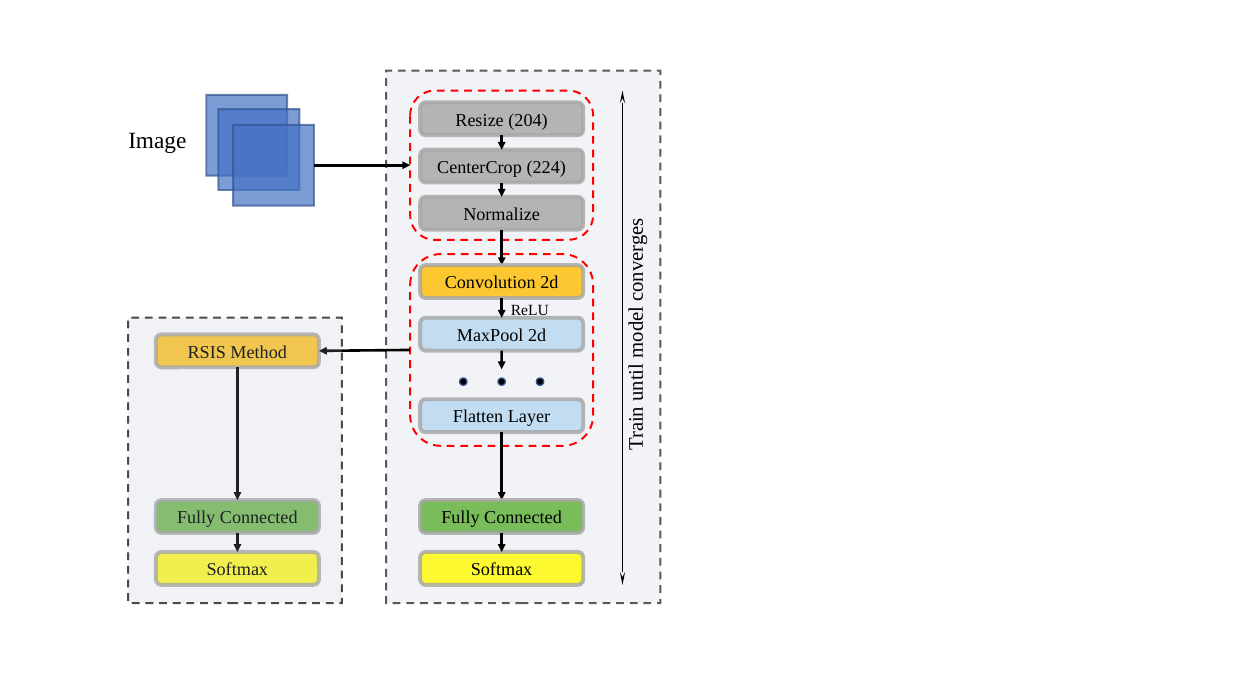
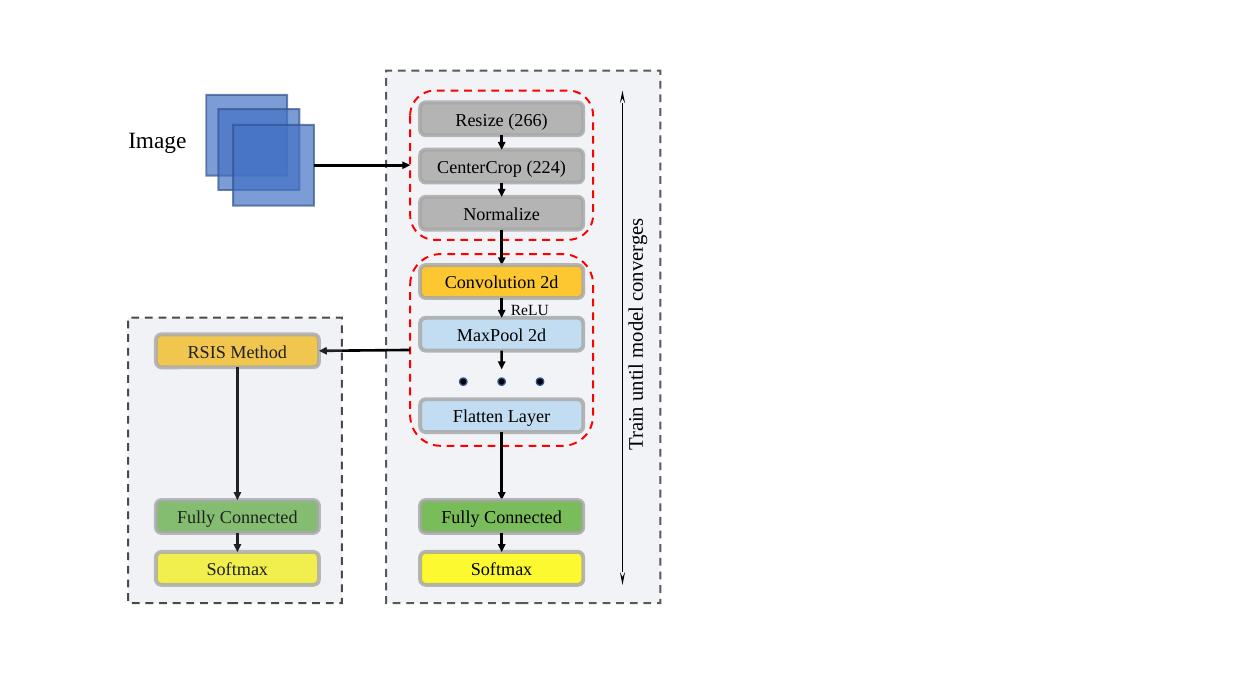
204: 204 -> 266
